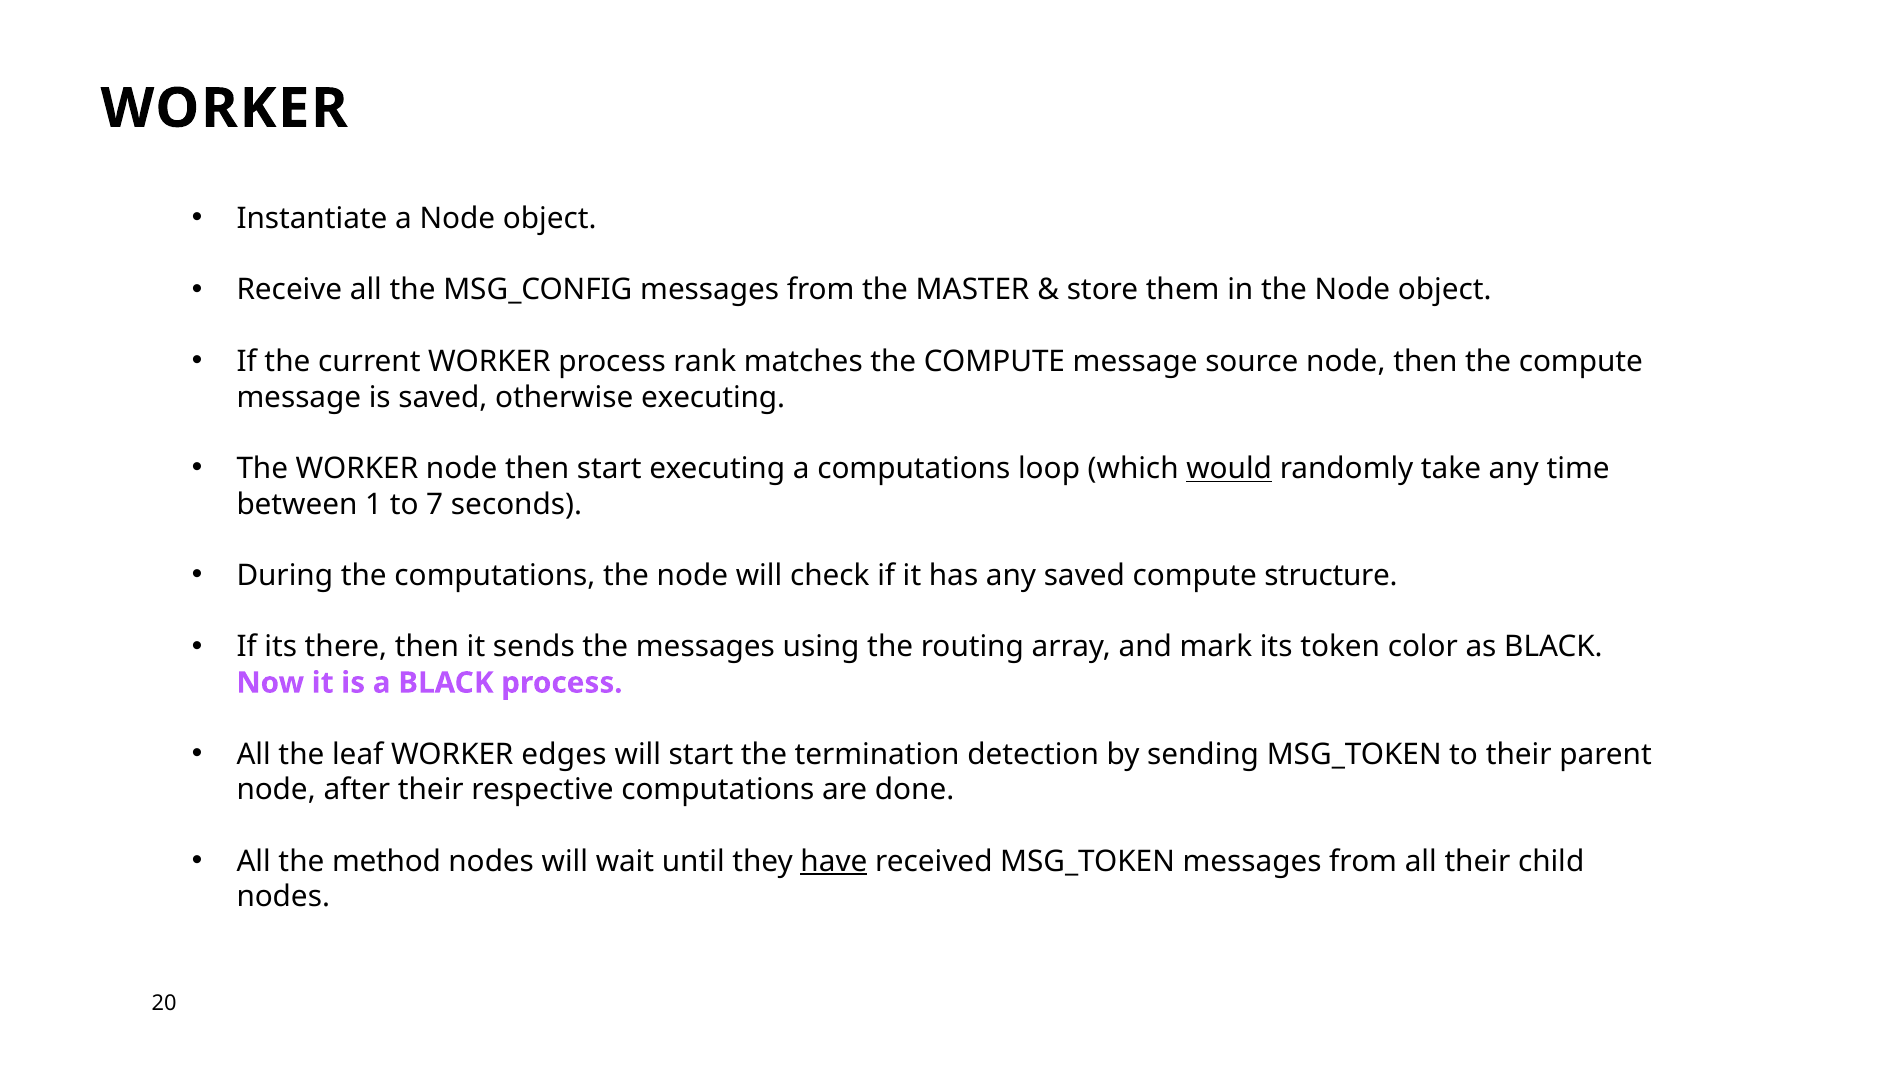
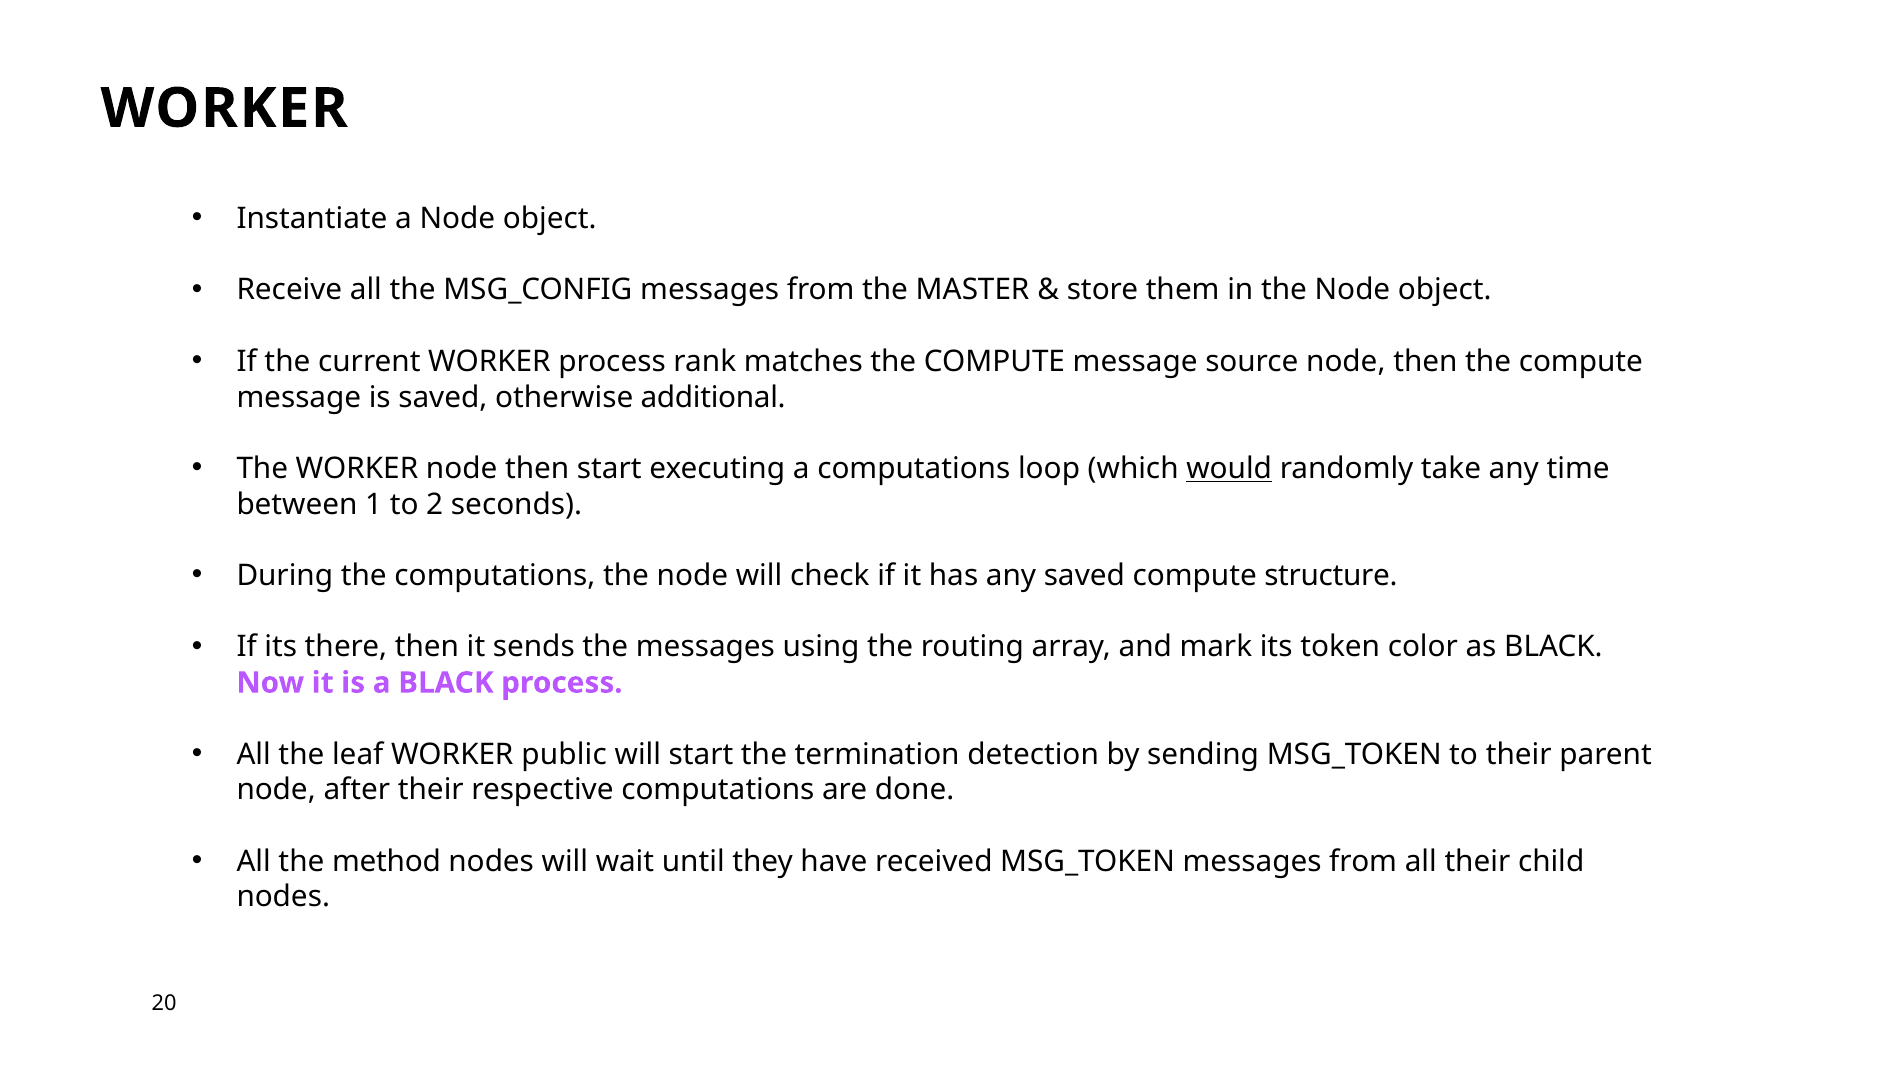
otherwise executing: executing -> additional
7: 7 -> 2
edges: edges -> public
have underline: present -> none
